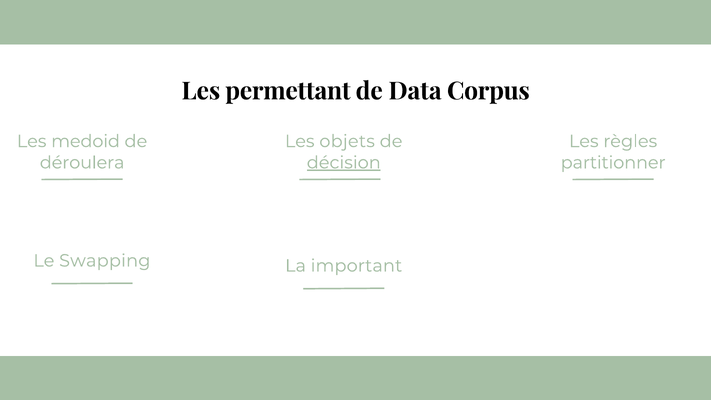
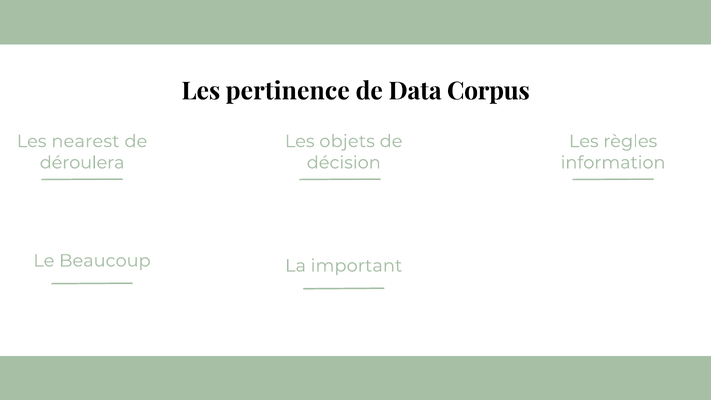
permettant: permettant -> pertinence
medoid: medoid -> nearest
décision underline: present -> none
partitionner: partitionner -> information
Swapping: Swapping -> Beaucoup
